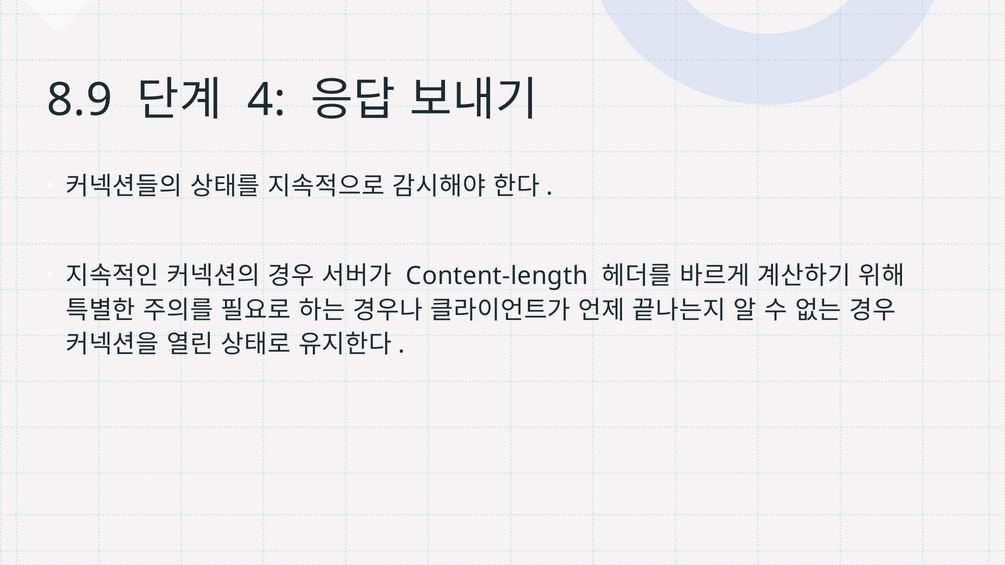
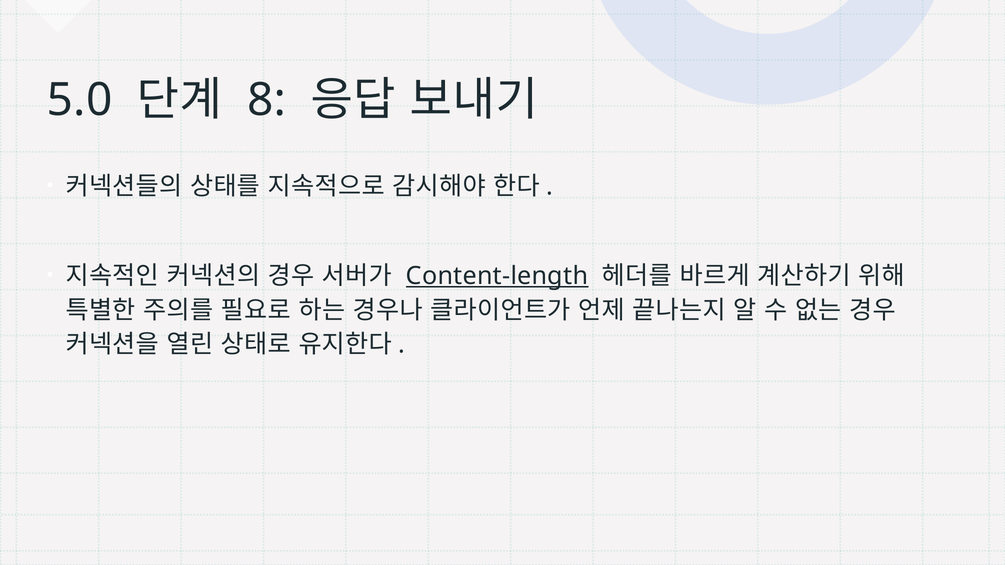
8.9: 8.9 -> 5.0
4: 4 -> 8
Content-length underline: none -> present
